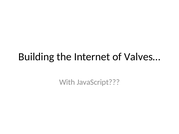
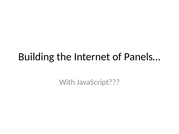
Valves…: Valves… -> Panels…
